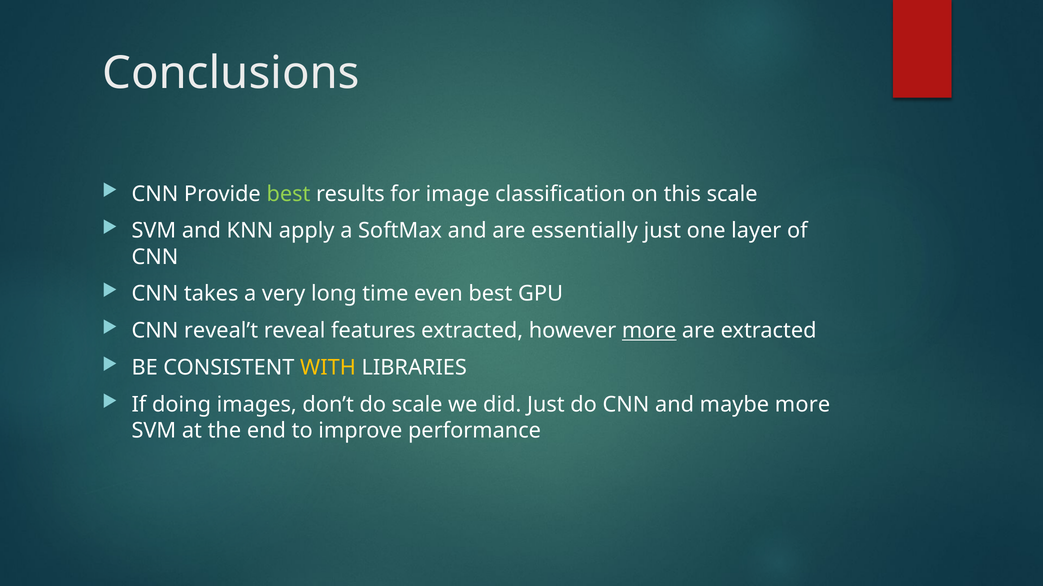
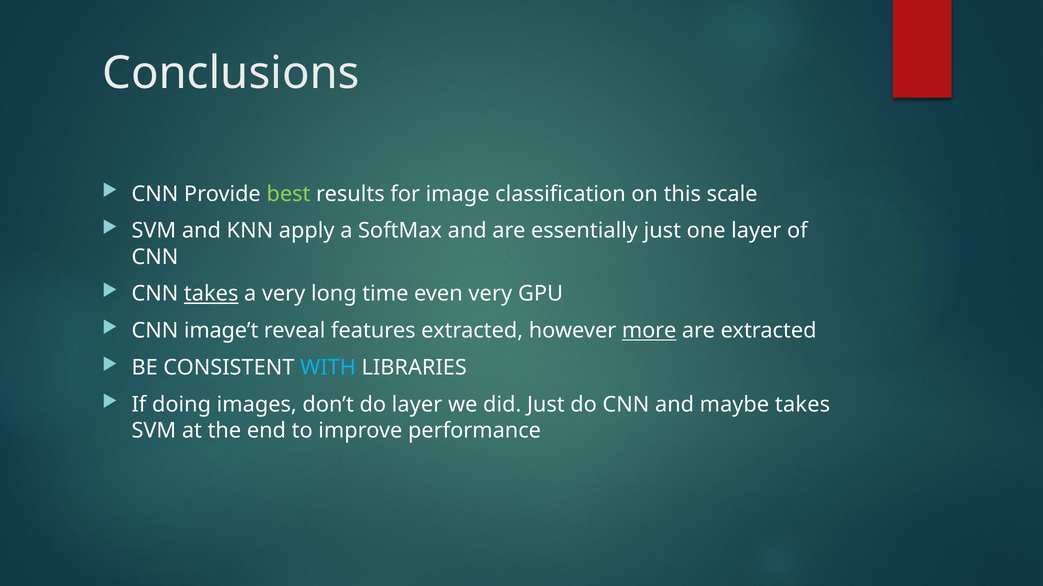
takes at (211, 294) underline: none -> present
even best: best -> very
reveal’t: reveal’t -> image’t
WITH colour: yellow -> light blue
do scale: scale -> layer
maybe more: more -> takes
